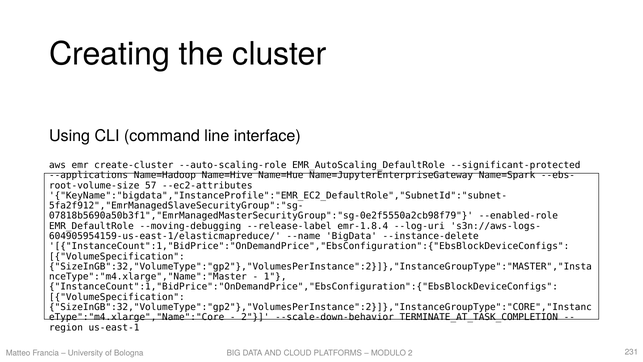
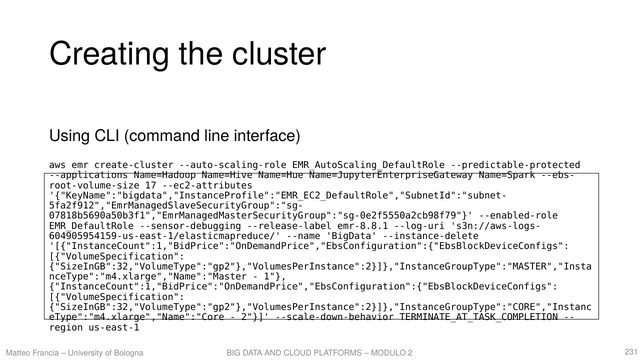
--significant-protected: --significant-protected -> --predictable-protected
57: 57 -> 17
--moving-debugging: --moving-debugging -> --sensor-debugging
emr-1.8.4: emr-1.8.4 -> emr-8.8.1
